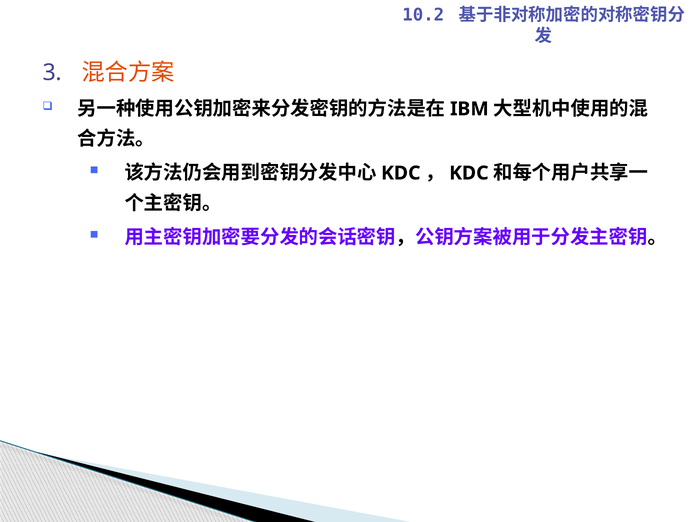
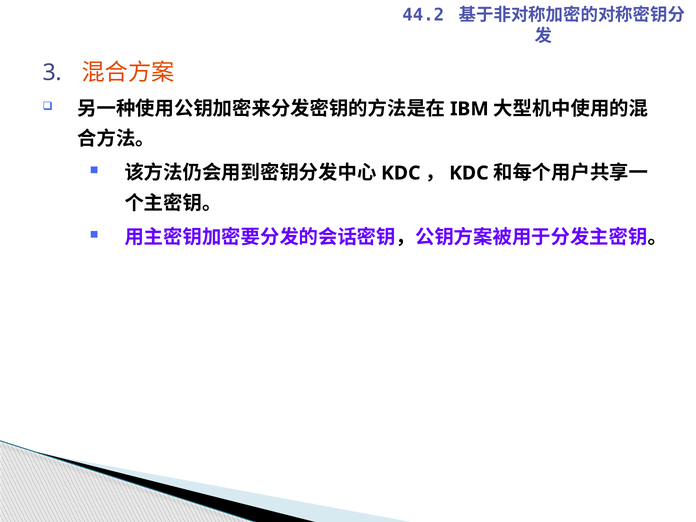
10.2: 10.2 -> 44.2
